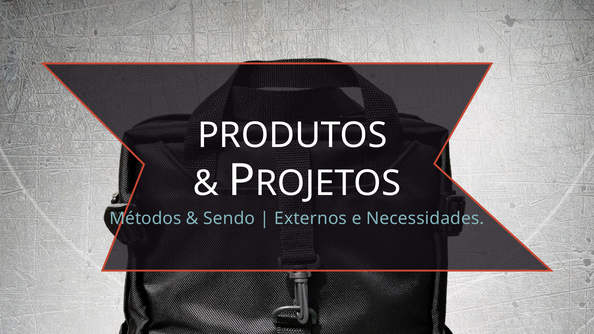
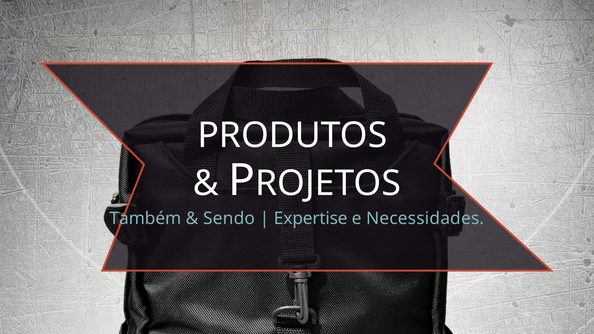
Métodos: Métodos -> Também
Externos: Externos -> Expertise
